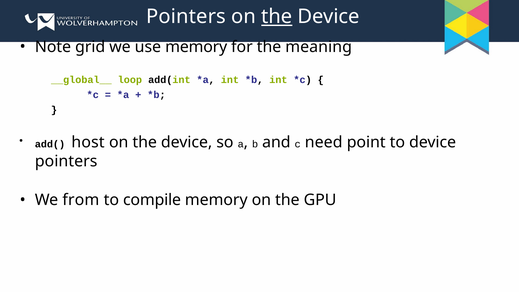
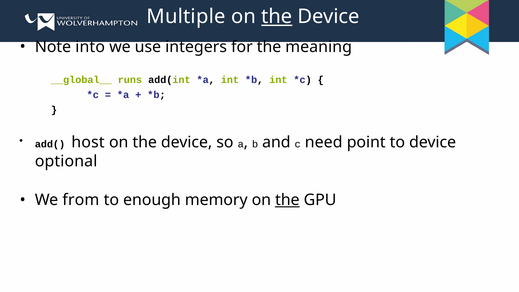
Pointers at (186, 17): Pointers -> Multiple
grid: grid -> into
use memory: memory -> integers
loop: loop -> runs
pointers at (66, 161): pointers -> optional
compile: compile -> enough
the at (287, 200) underline: none -> present
